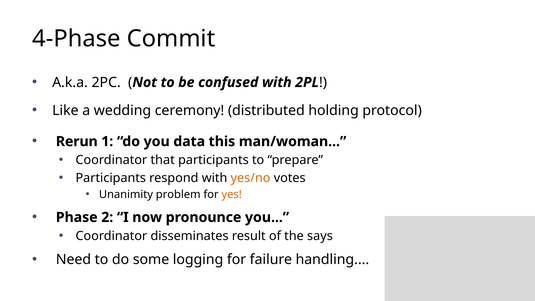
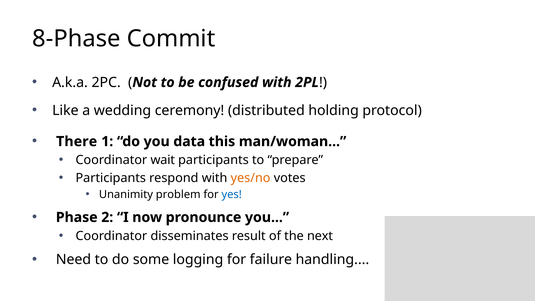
4-Phase: 4-Phase -> 8-Phase
Rerun: Rerun -> There
that: that -> wait
yes colour: orange -> blue
says: says -> next
